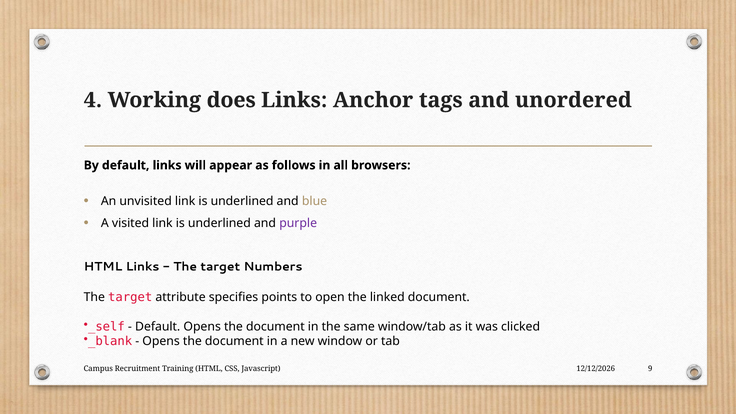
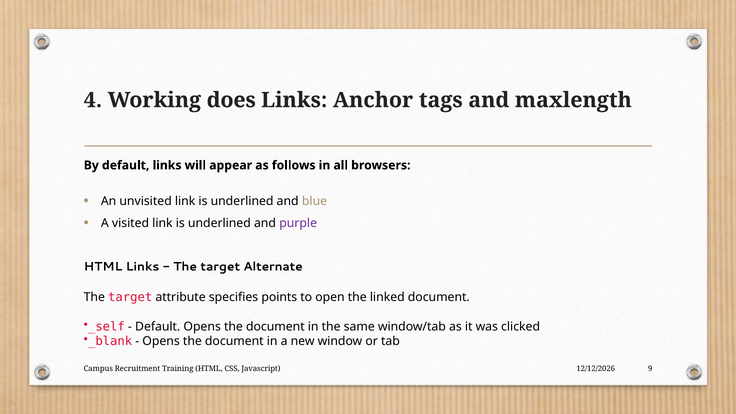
unordered: unordered -> maxlength
Numbers: Numbers -> Alternate
